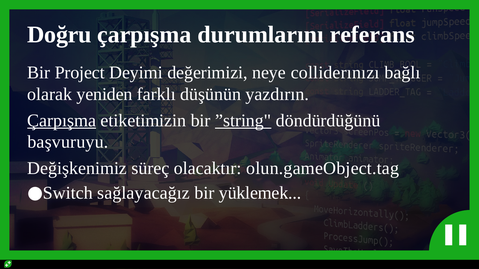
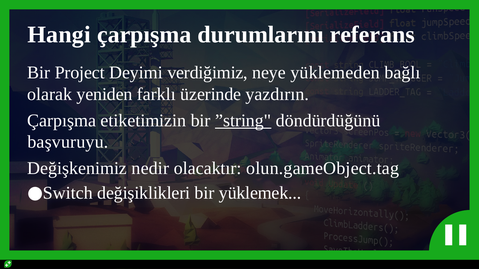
Doğru: Doğru -> Hangi
değerimizi: değerimizi -> verdiğimiz
colliderınızı: colliderınızı -> yüklemeden
düşünün: düşünün -> üzerinde
Çarpışma at (62, 121) underline: present -> none
süreç: süreç -> nedir
sağlayacağız: sağlayacağız -> değişiklikleri
